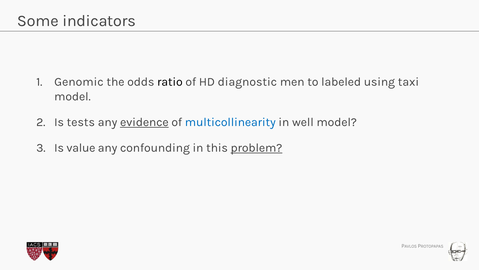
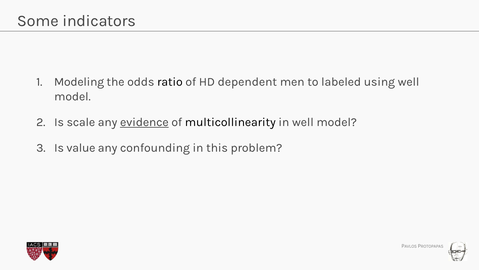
Genomic: Genomic -> Modeling
diagnostic: diagnostic -> dependent
using taxi: taxi -> well
tests: tests -> scale
multicollinearity colour: blue -> black
problem underline: present -> none
